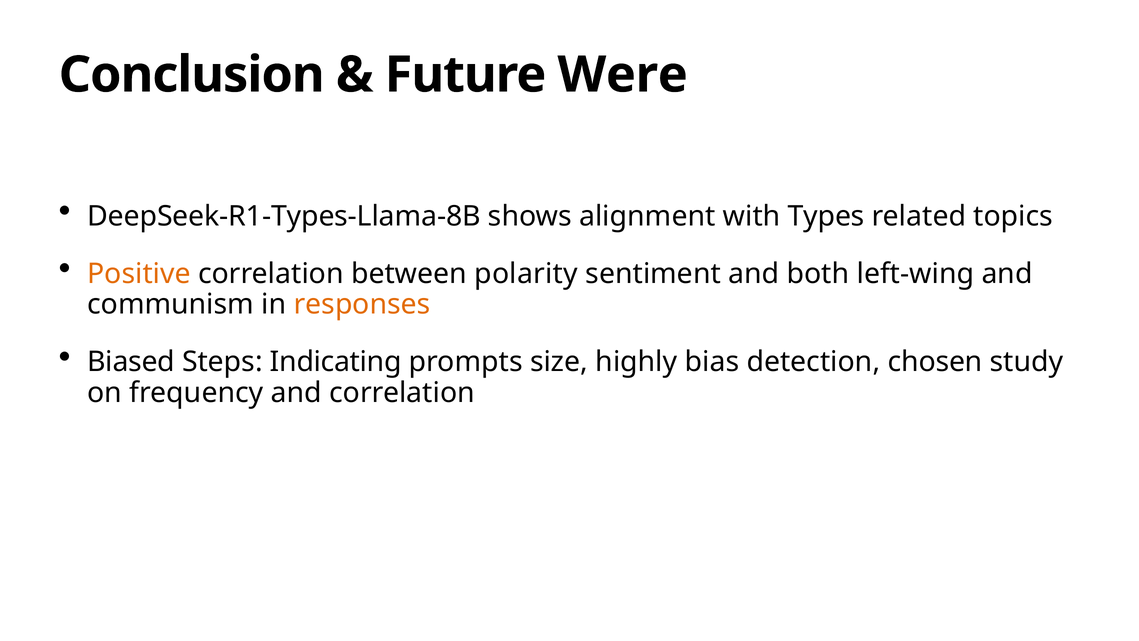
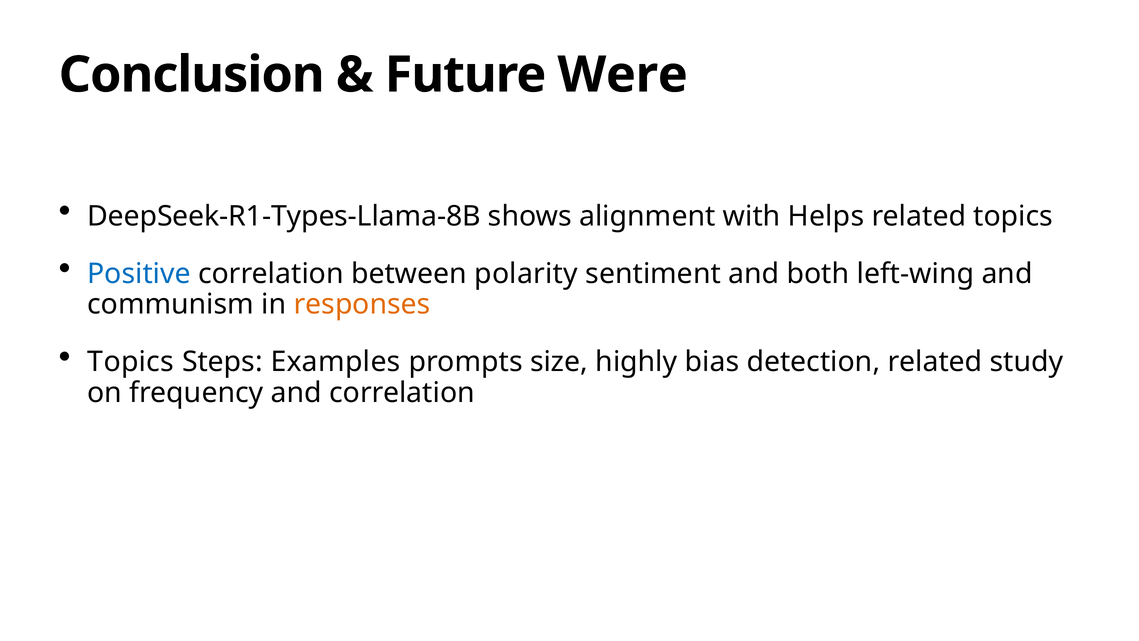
Types: Types -> Helps
Positive colour: orange -> blue
Biased at (131, 362): Biased -> Topics
Indicating: Indicating -> Examples
detection chosen: chosen -> related
